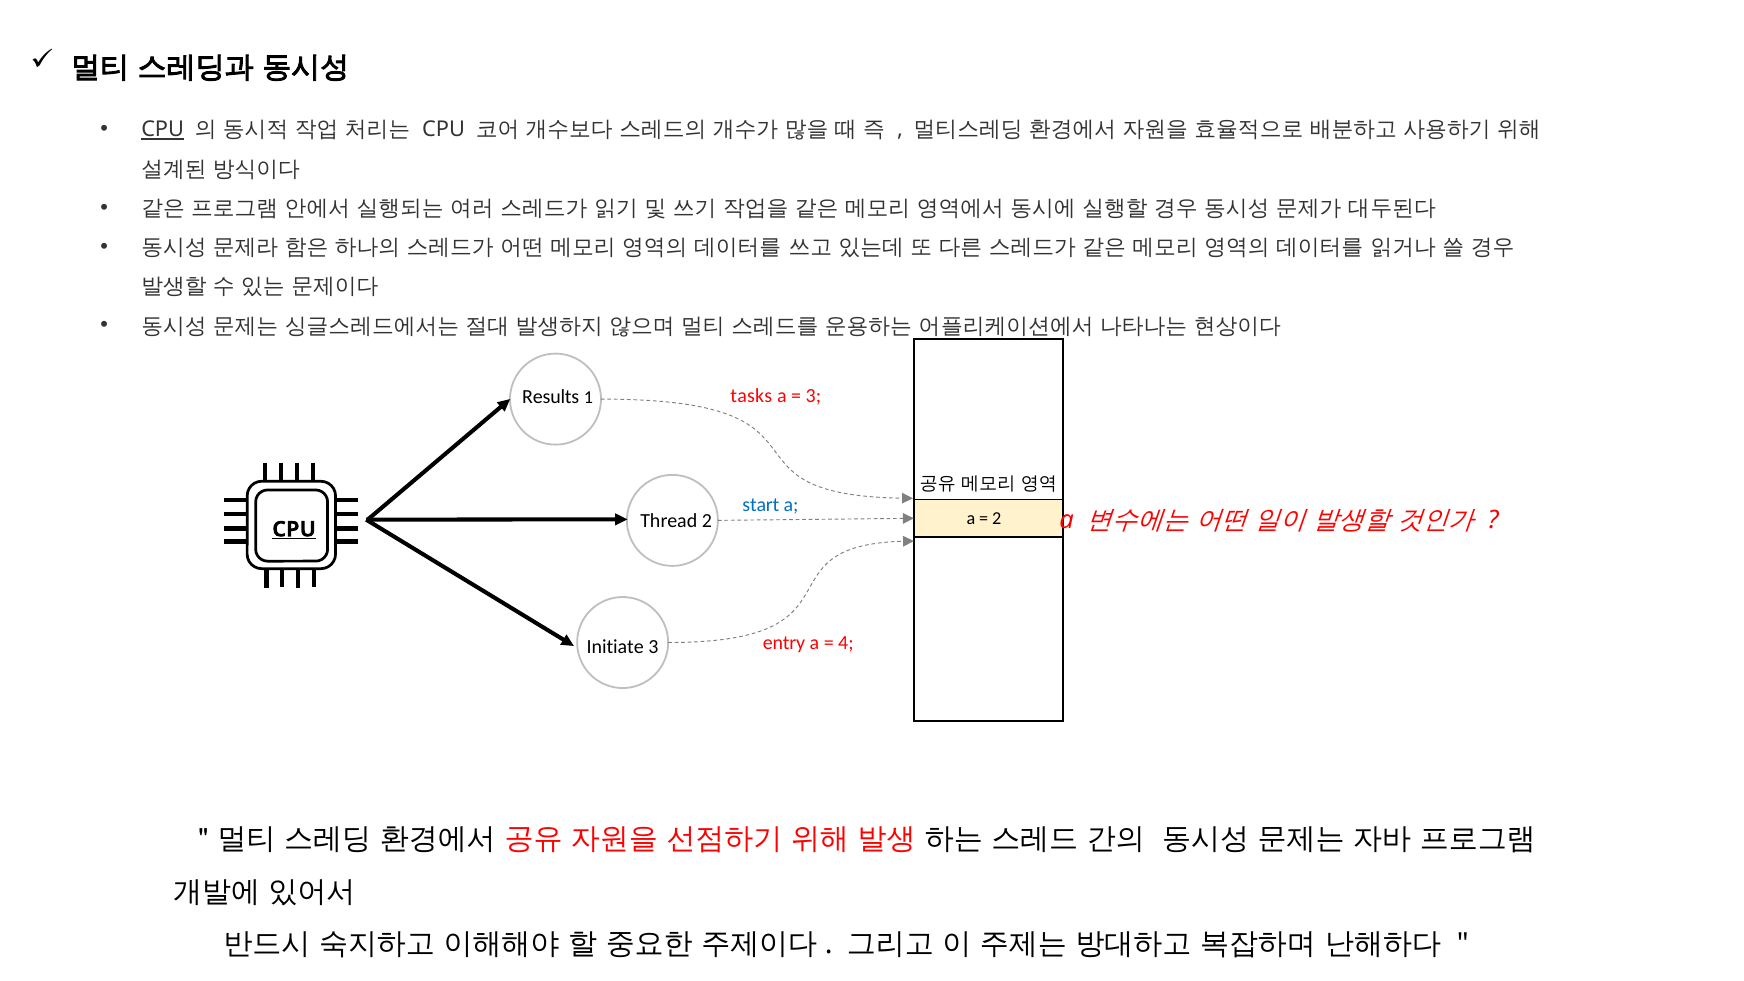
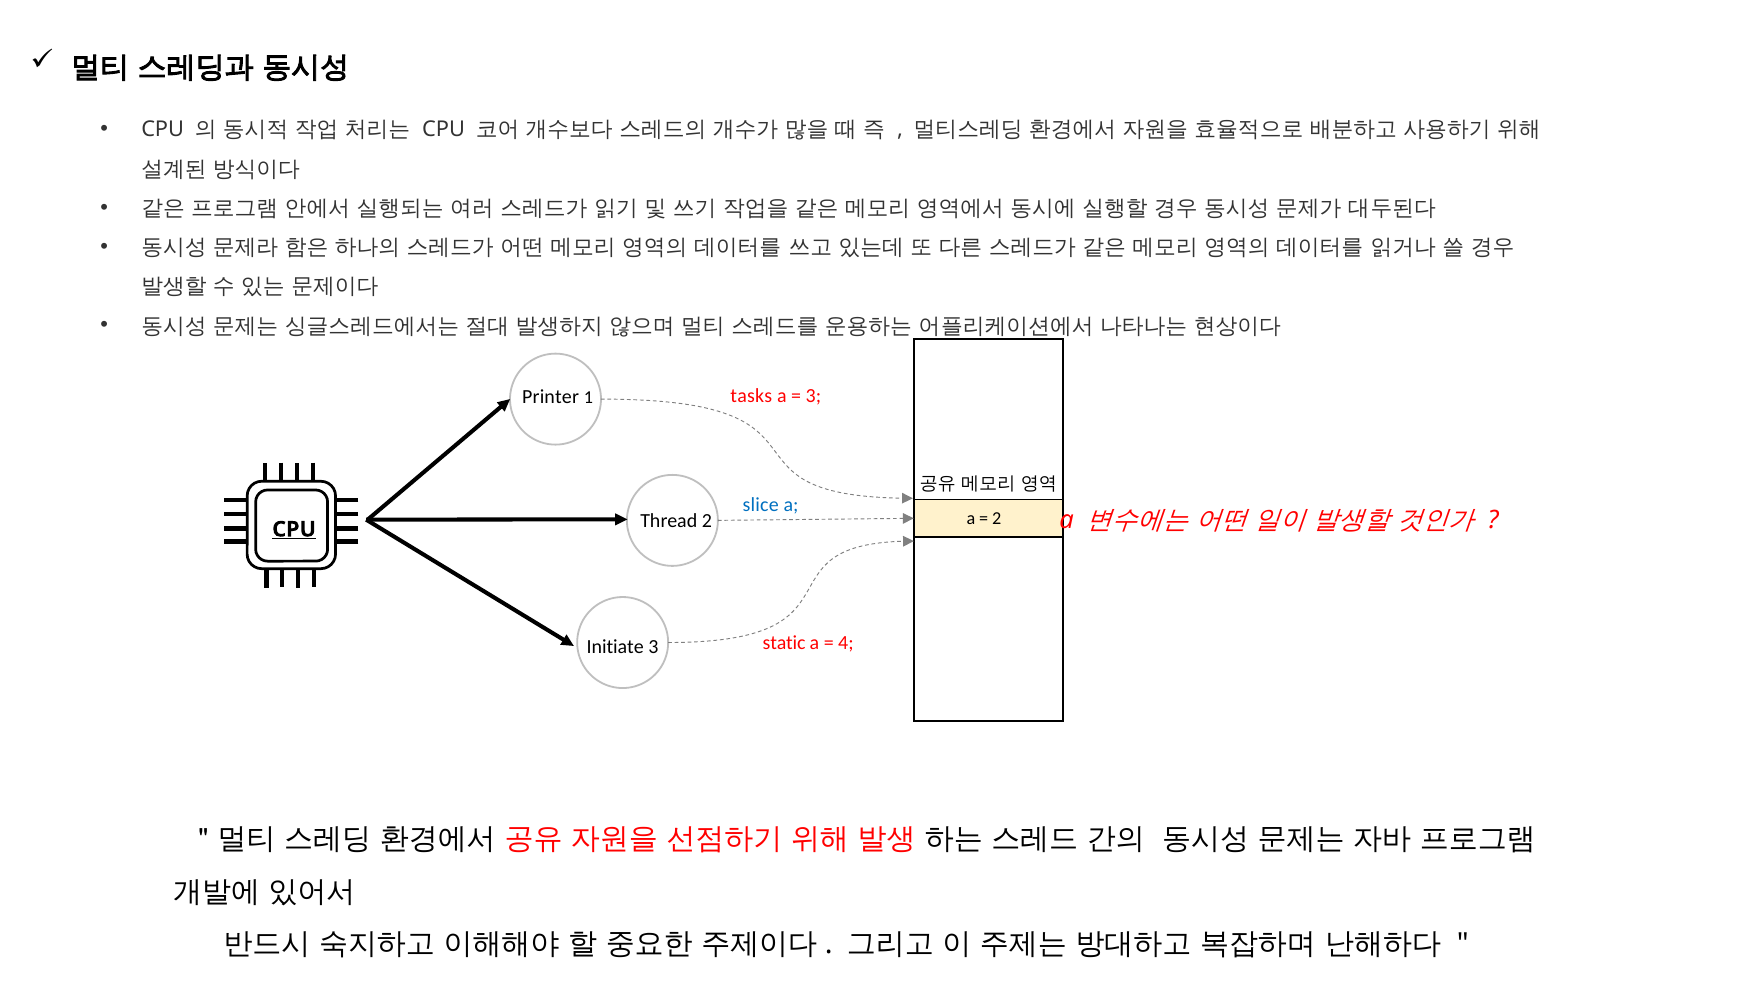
CPU at (163, 130) underline: present -> none
Results: Results -> Printer
start: start -> slice
entry: entry -> static
